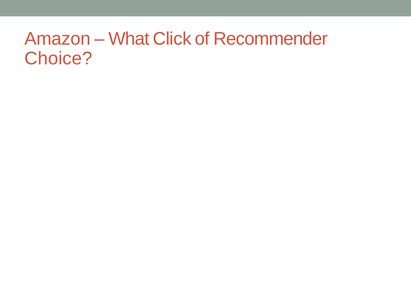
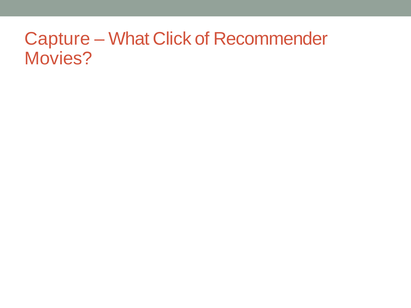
Amazon: Amazon -> Capture
Choice: Choice -> Movies
